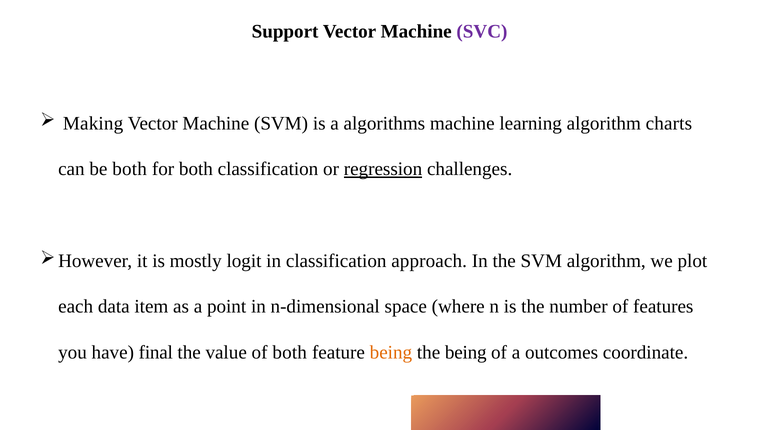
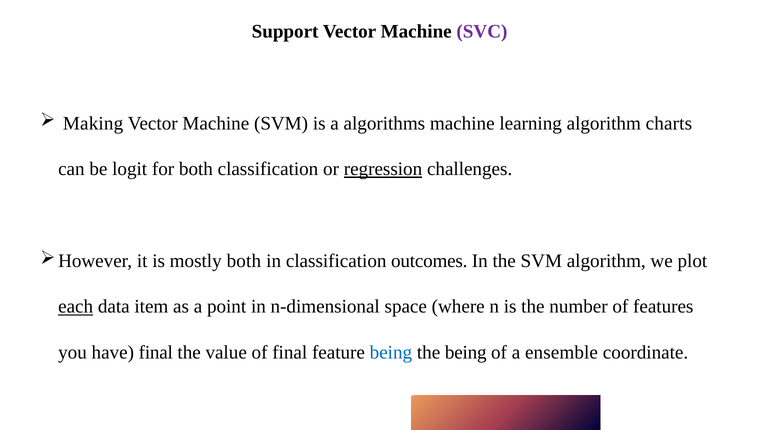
be both: both -> logit
mostly logit: logit -> both
approach: approach -> outcomes
each underline: none -> present
of both: both -> final
being at (391, 352) colour: orange -> blue
outcomes: outcomes -> ensemble
